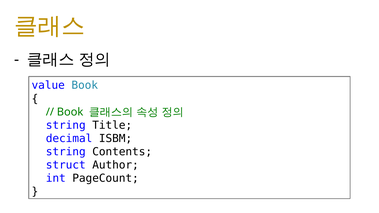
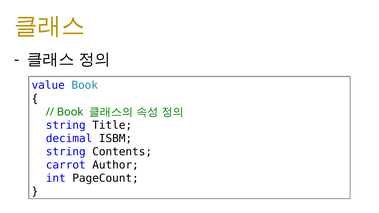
struct: struct -> carrot
